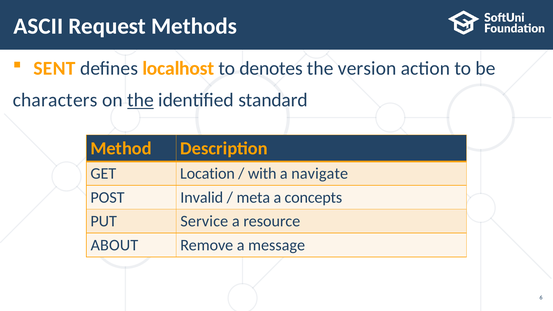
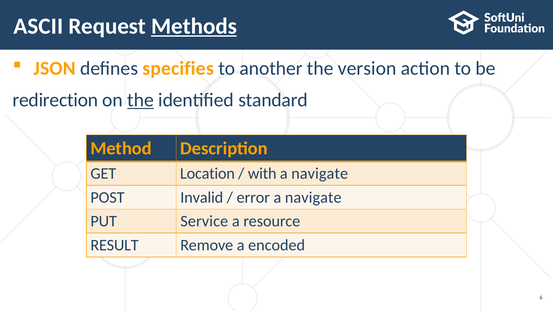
Methods underline: none -> present
SENT: SENT -> JSON
localhost: localhost -> specifies
denotes: denotes -> another
characters: characters -> redirection
meta: meta -> error
concepts at (313, 198): concepts -> navigate
ABOUT: ABOUT -> RESULT
message: message -> encoded
